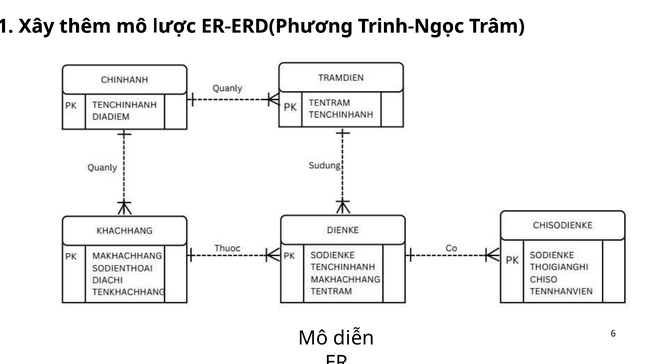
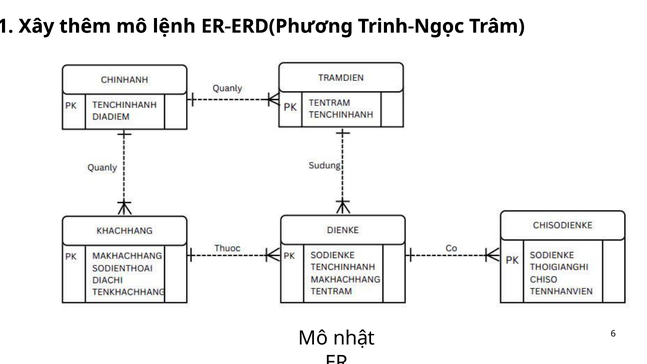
lược: lược -> lệnh
diễn: diễn -> nhật
